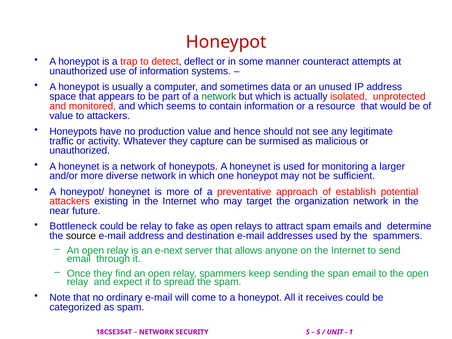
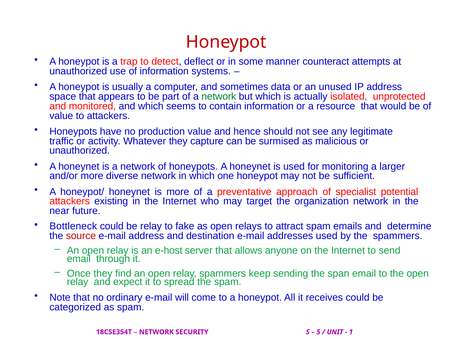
establish: establish -> specialist
source colour: black -> red
e-next: e-next -> e-host
